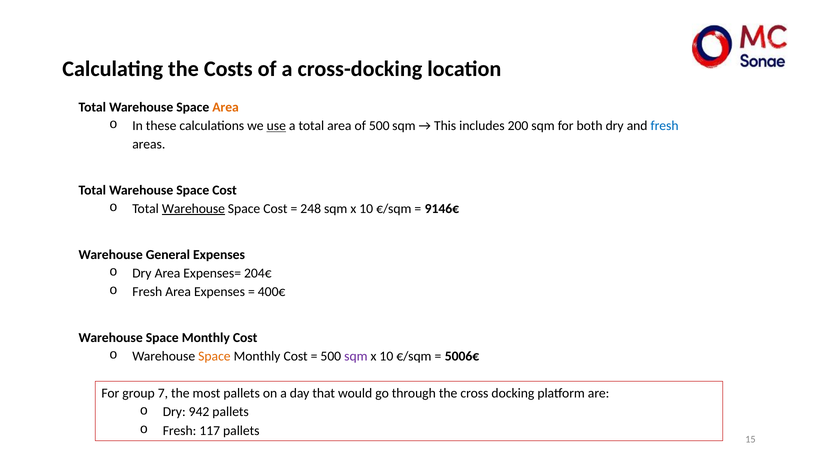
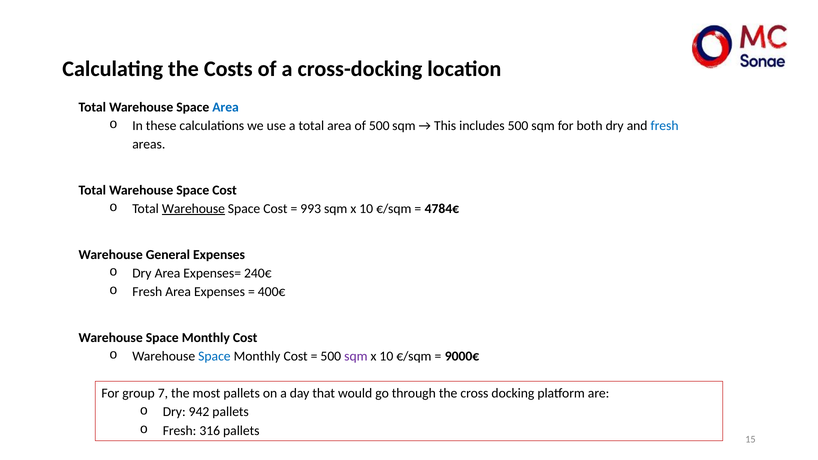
Area at (226, 107) colour: orange -> blue
use underline: present -> none
includes 200: 200 -> 500
248: 248 -> 993
9146€: 9146€ -> 4784€
204€: 204€ -> 240€
Space at (214, 356) colour: orange -> blue
5006€: 5006€ -> 9000€
117: 117 -> 316
